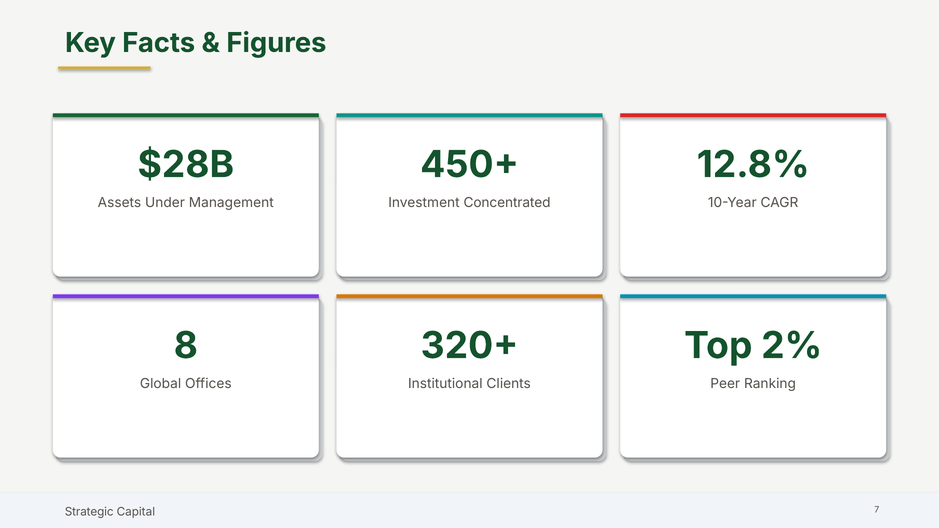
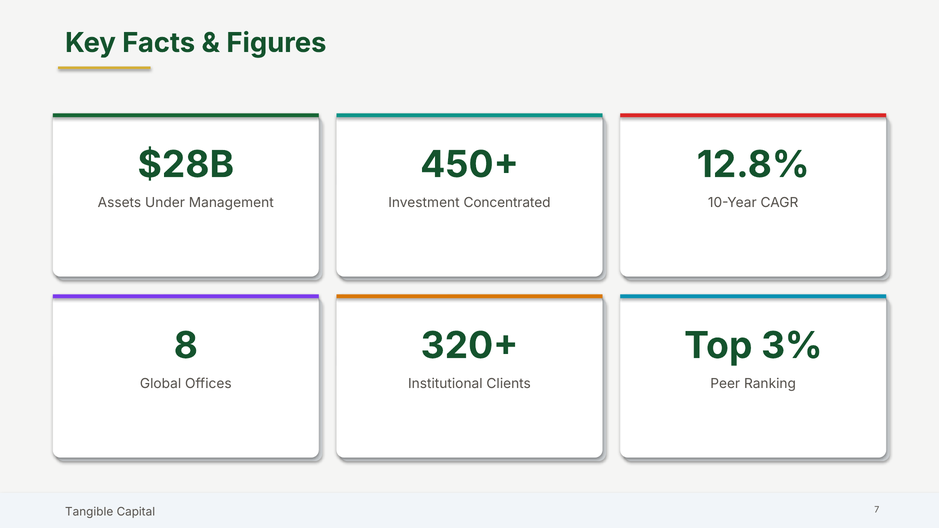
2%: 2% -> 3%
Strategic: Strategic -> Tangible
